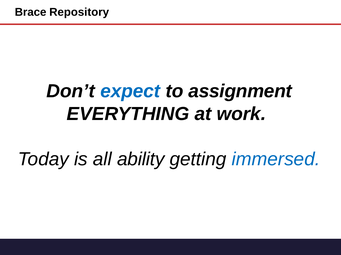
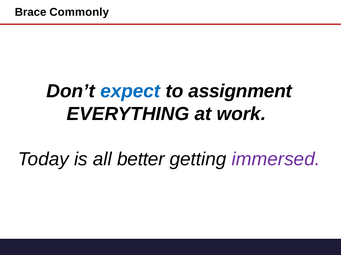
Repository: Repository -> Commonly
ability: ability -> better
immersed colour: blue -> purple
